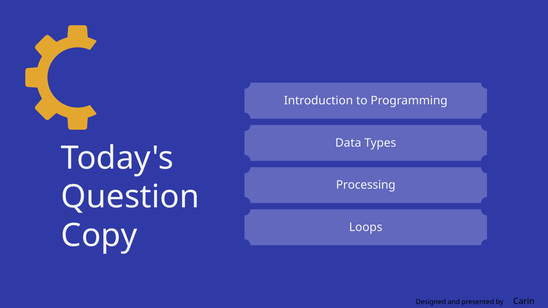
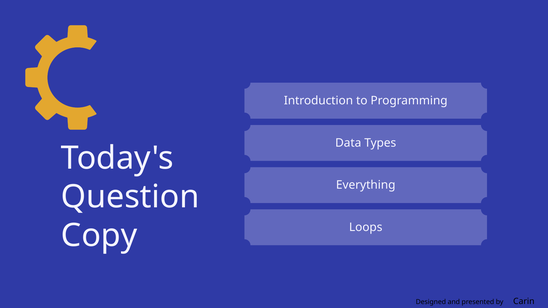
Processing: Processing -> Everything
